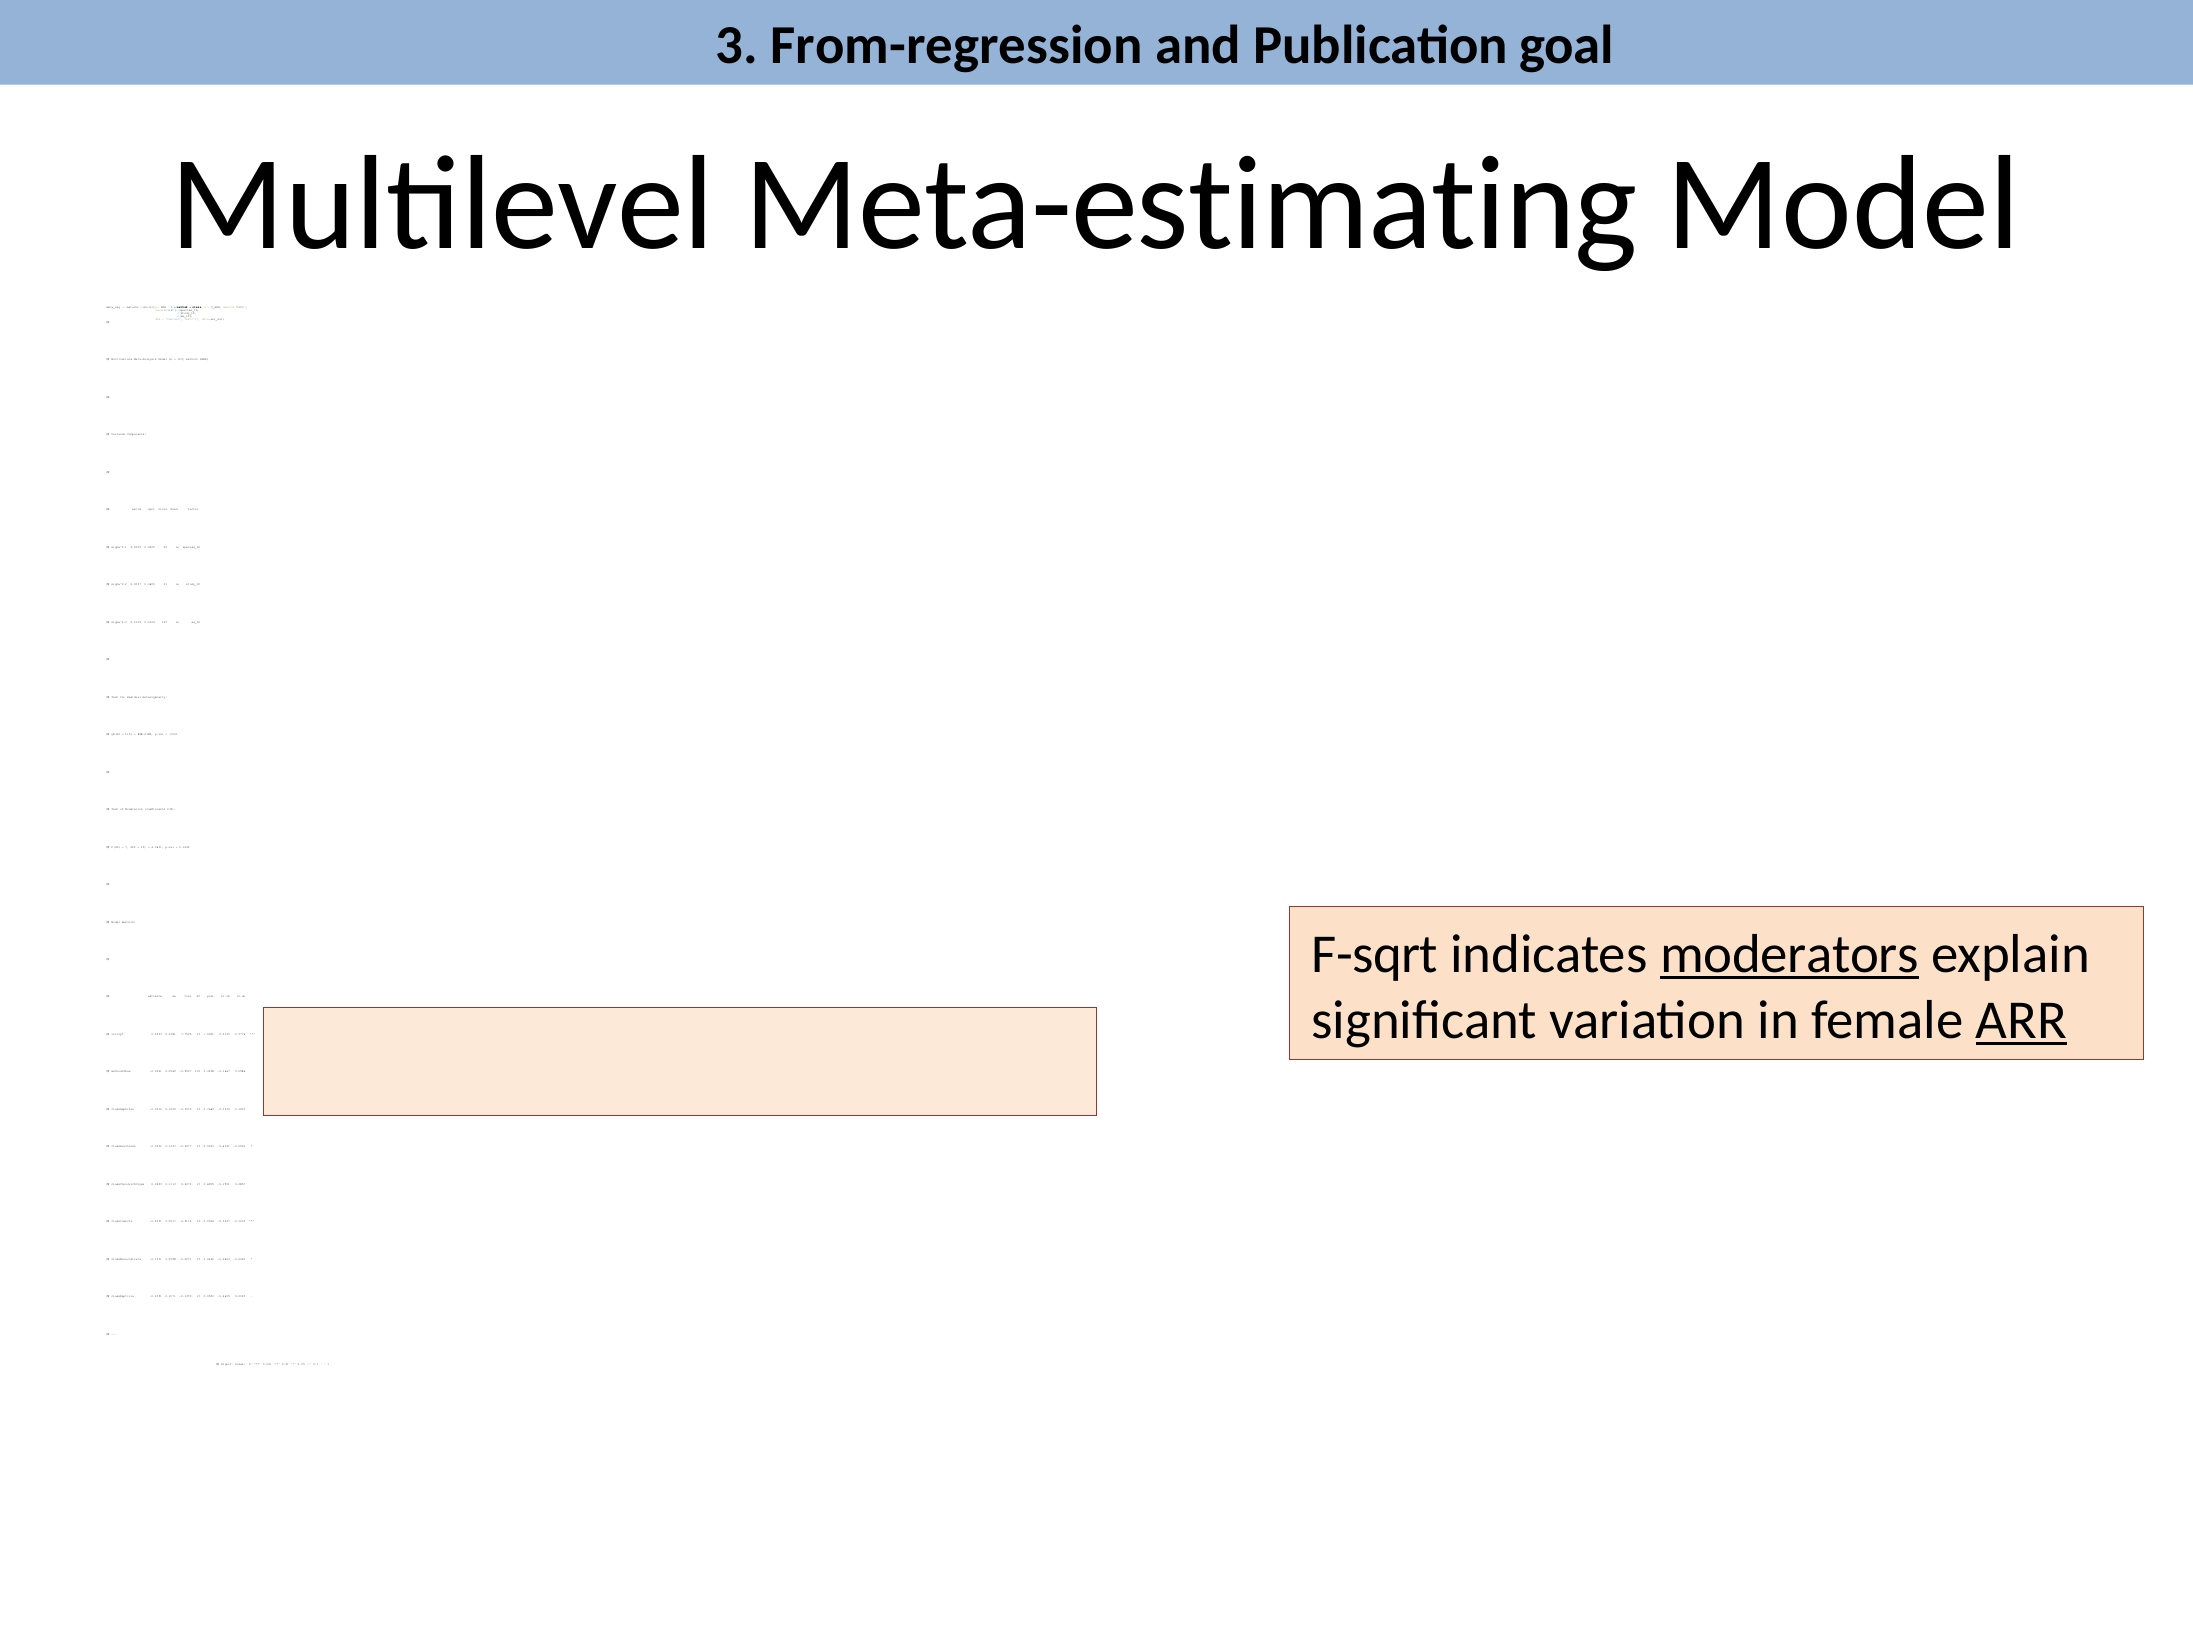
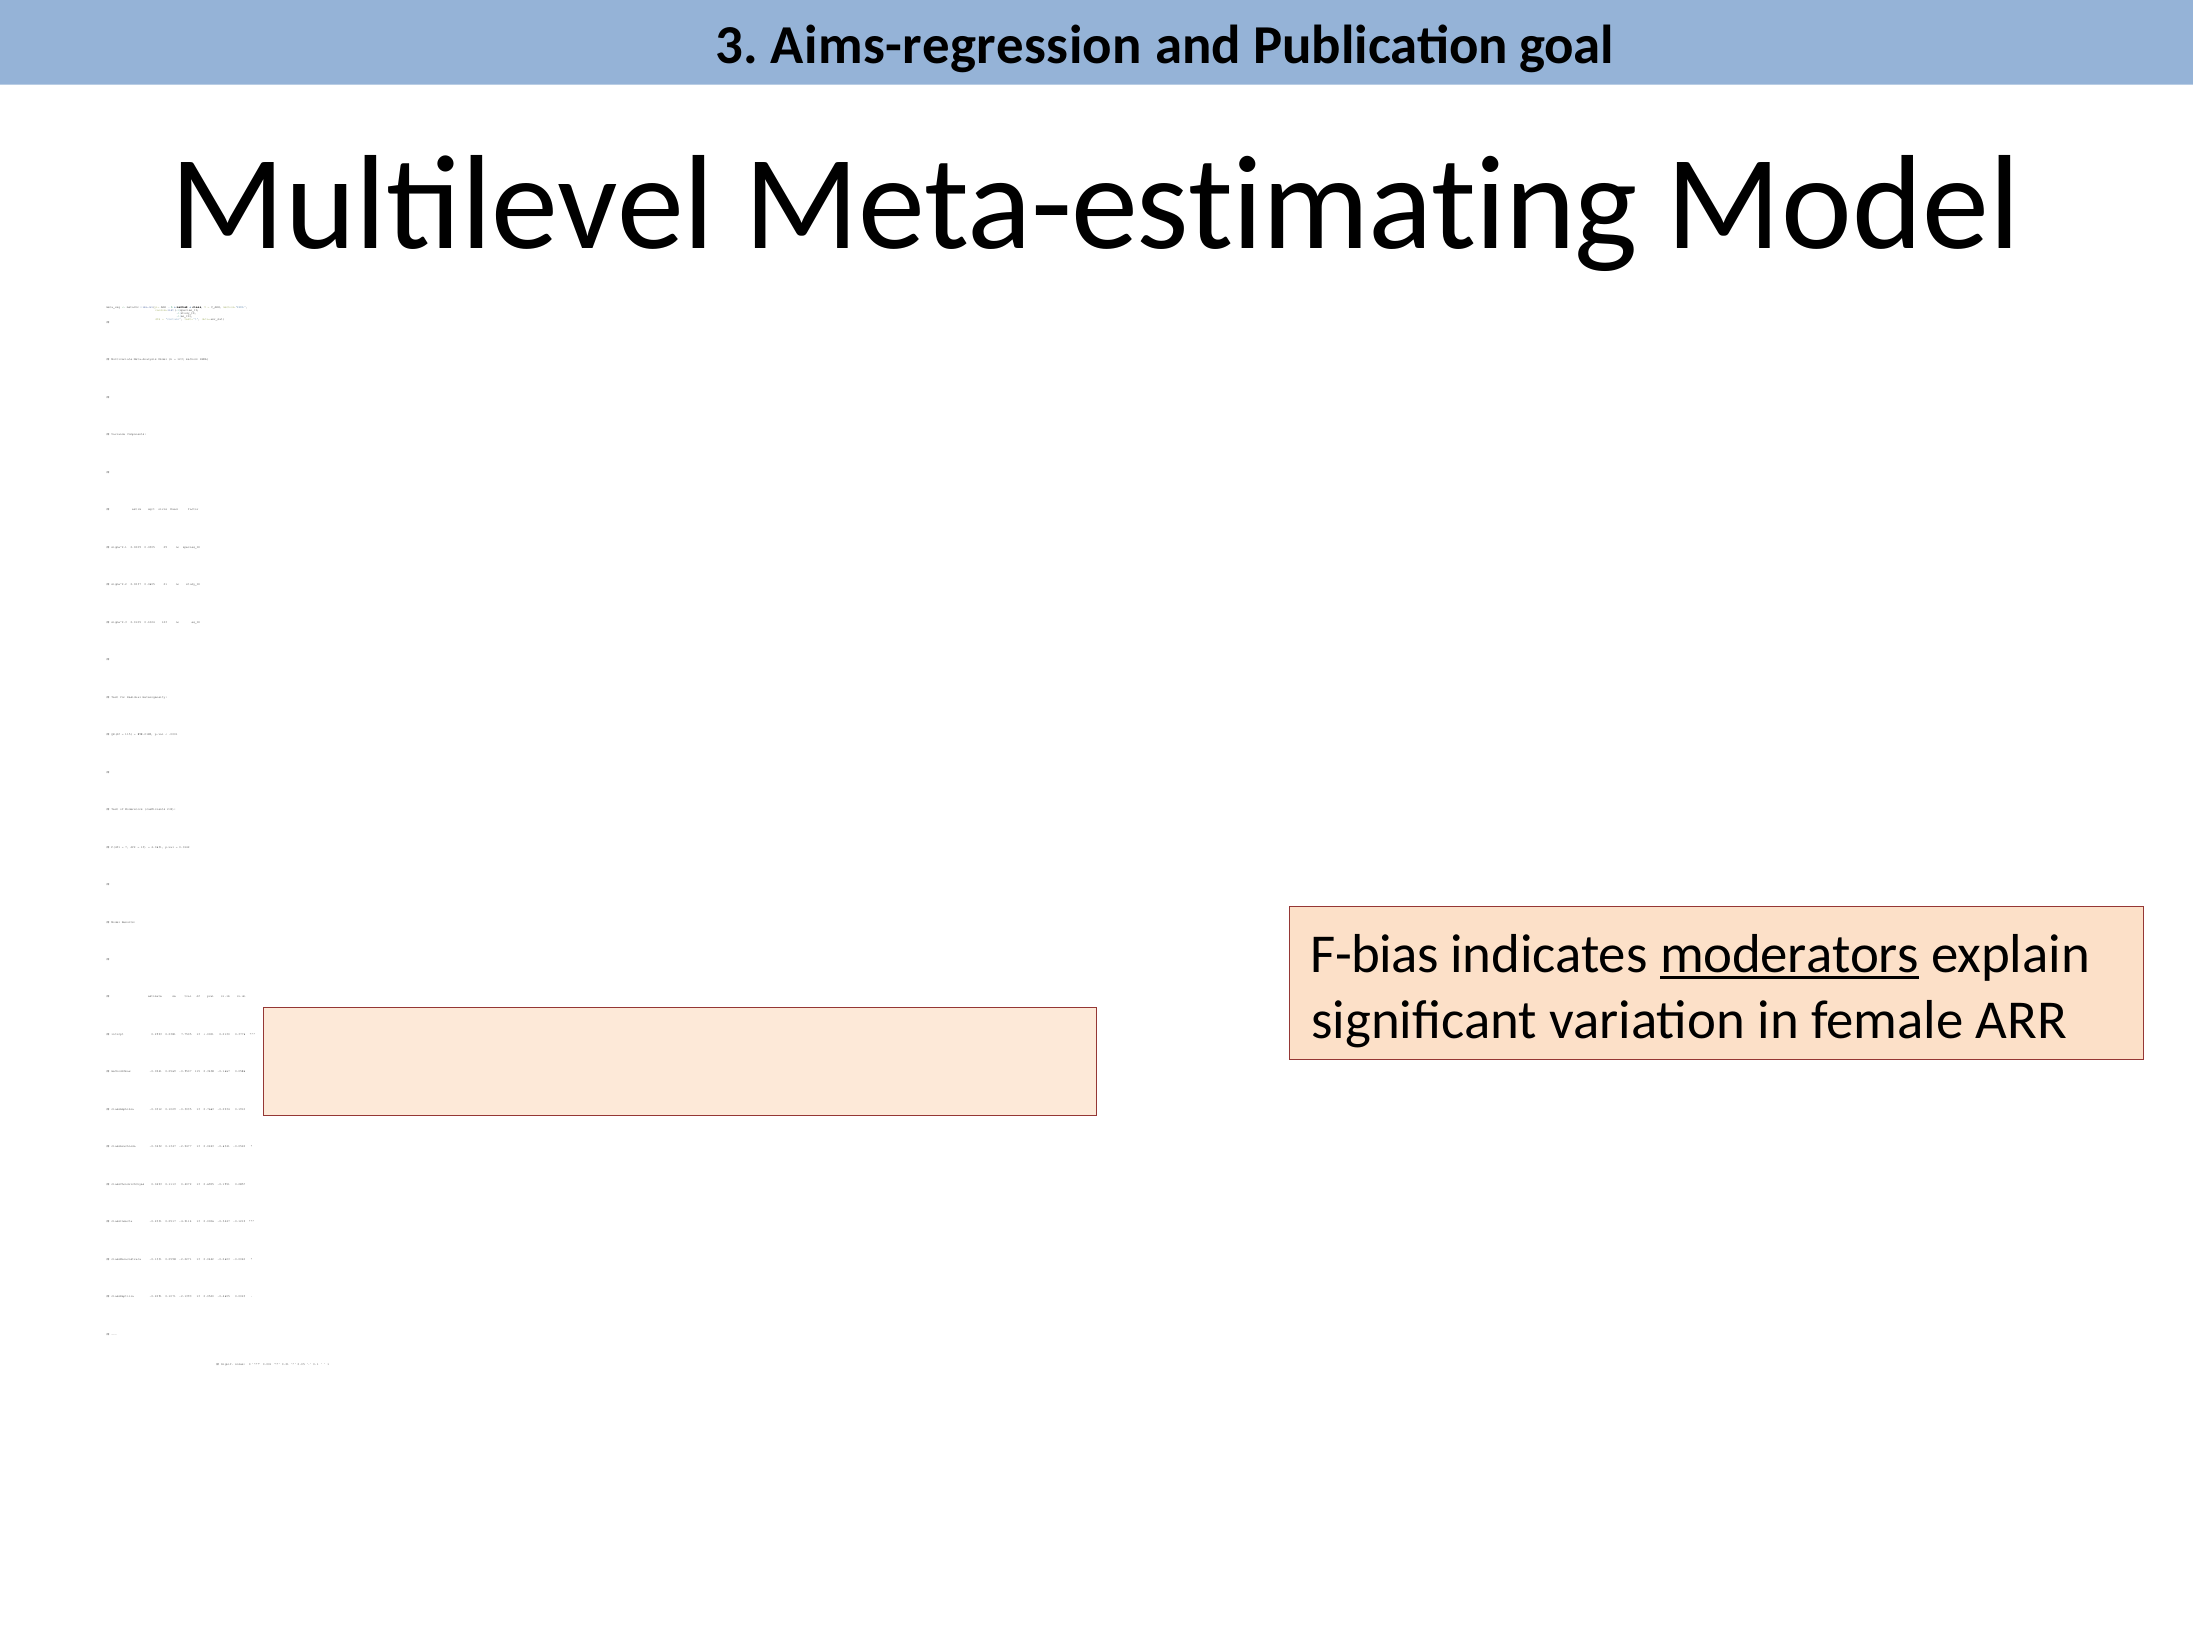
From-regression: From-regression -> Aims-regression
F-sqrt: F-sqrt -> F-bias
ARR at (2022, 1020) underline: present -> none
